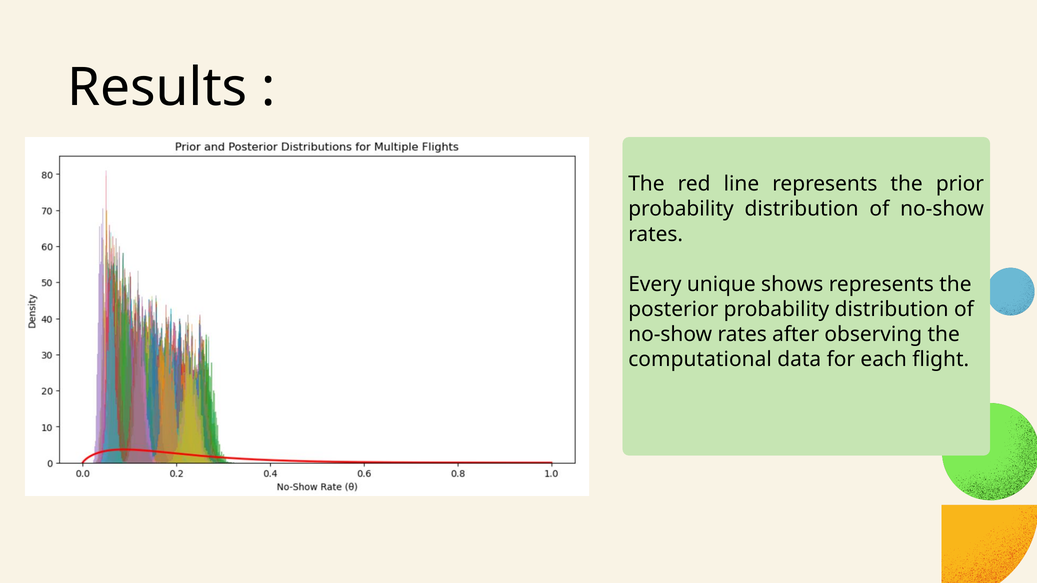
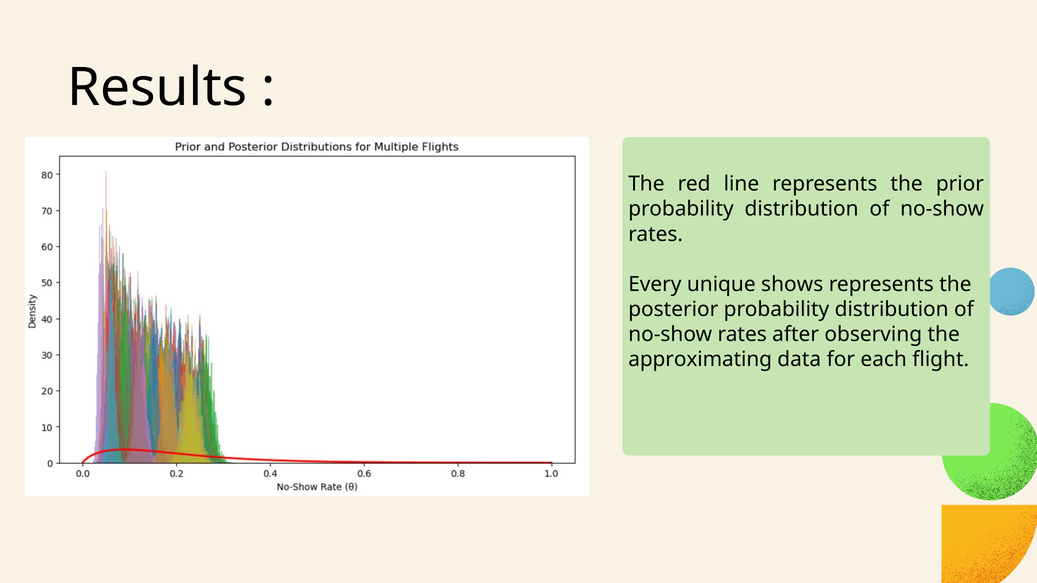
computational: computational -> approximating
